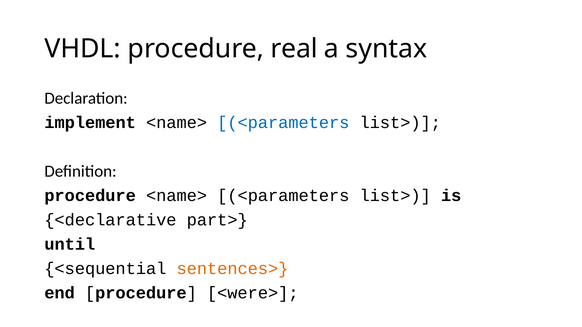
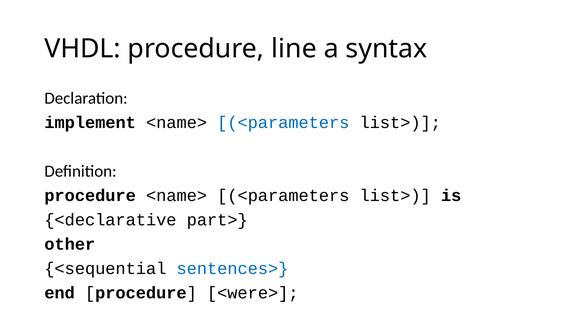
real: real -> line
until: until -> other
sentences> colour: orange -> blue
